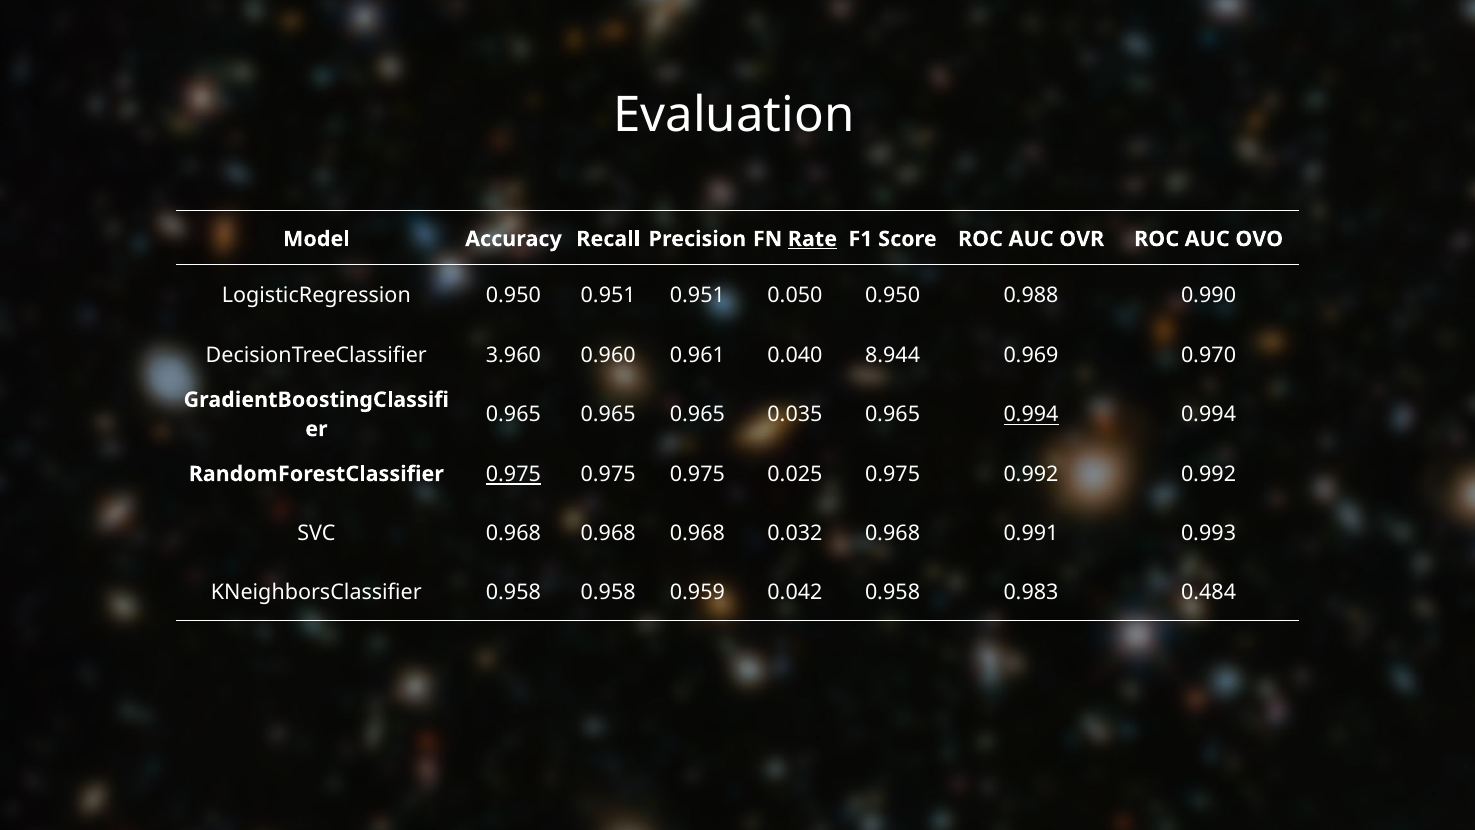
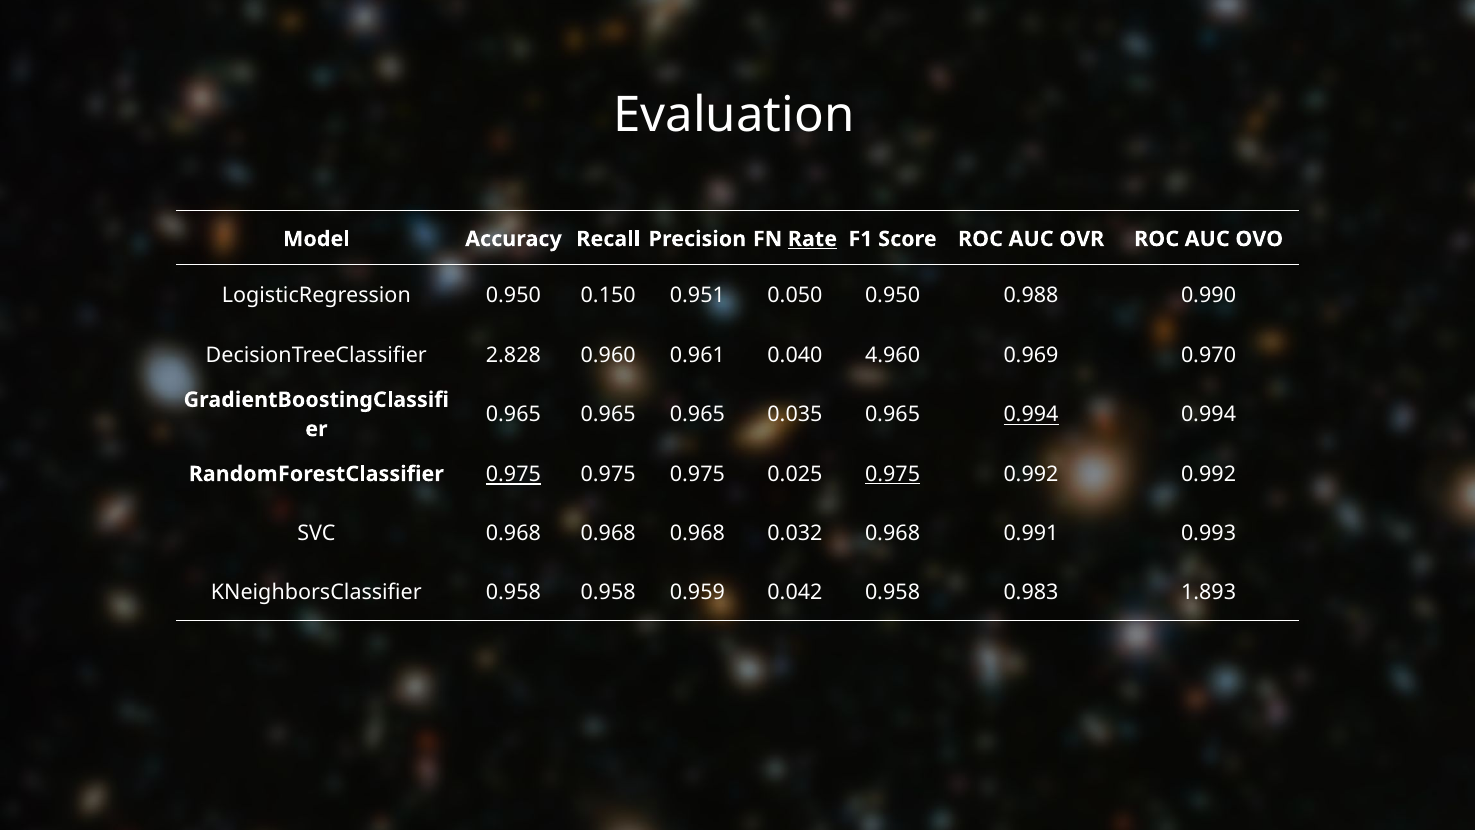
0.950 0.951: 0.951 -> 0.150
3.960: 3.960 -> 2.828
8.944: 8.944 -> 4.960
0.975 at (893, 474) underline: none -> present
0.484: 0.484 -> 1.893
